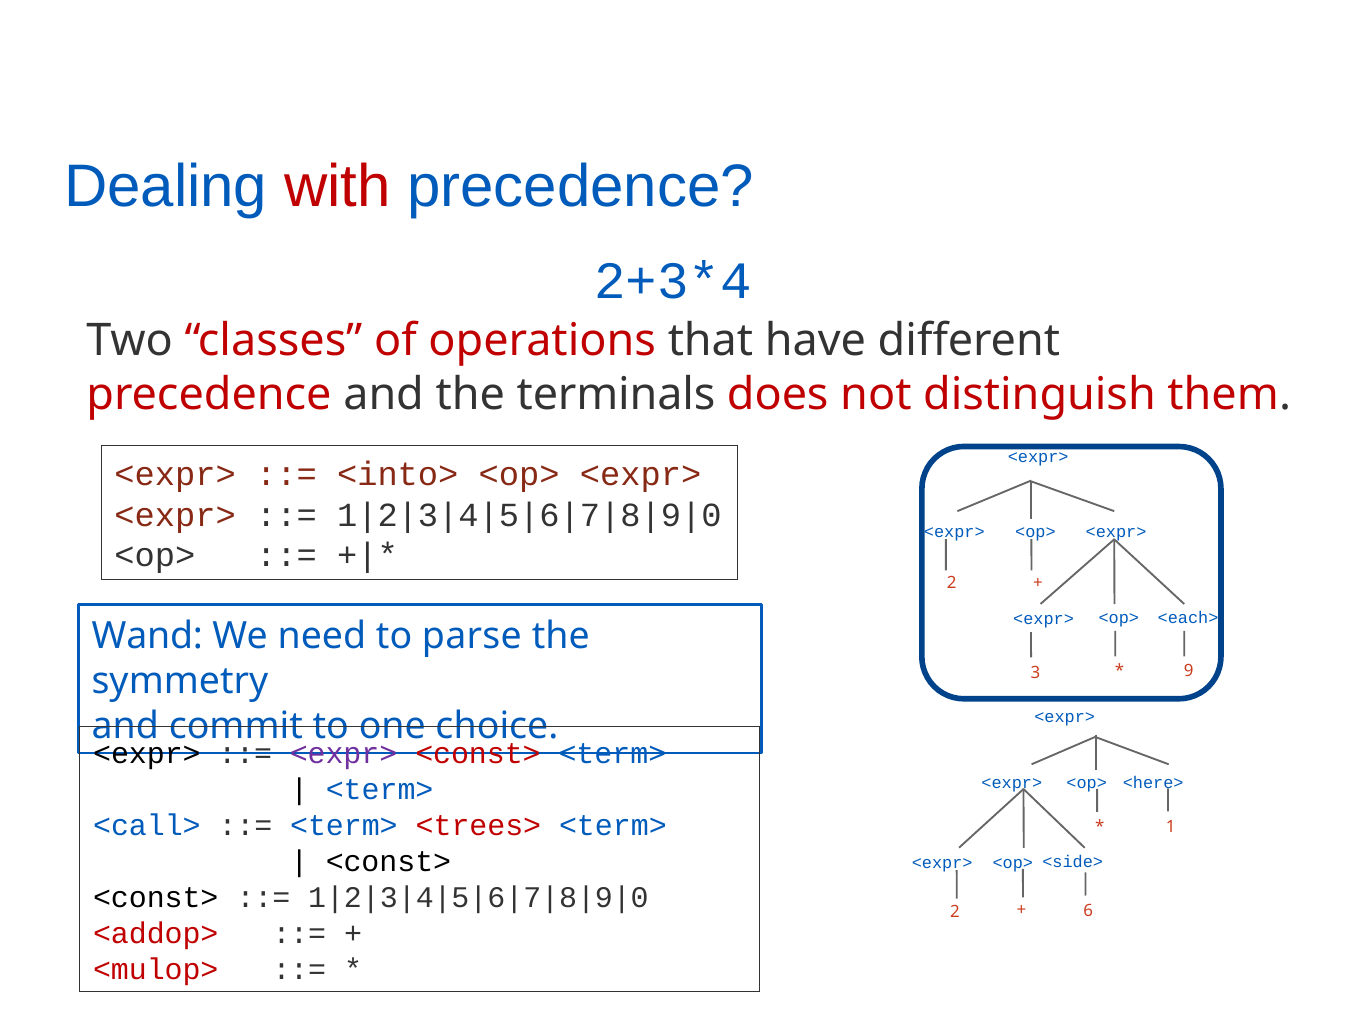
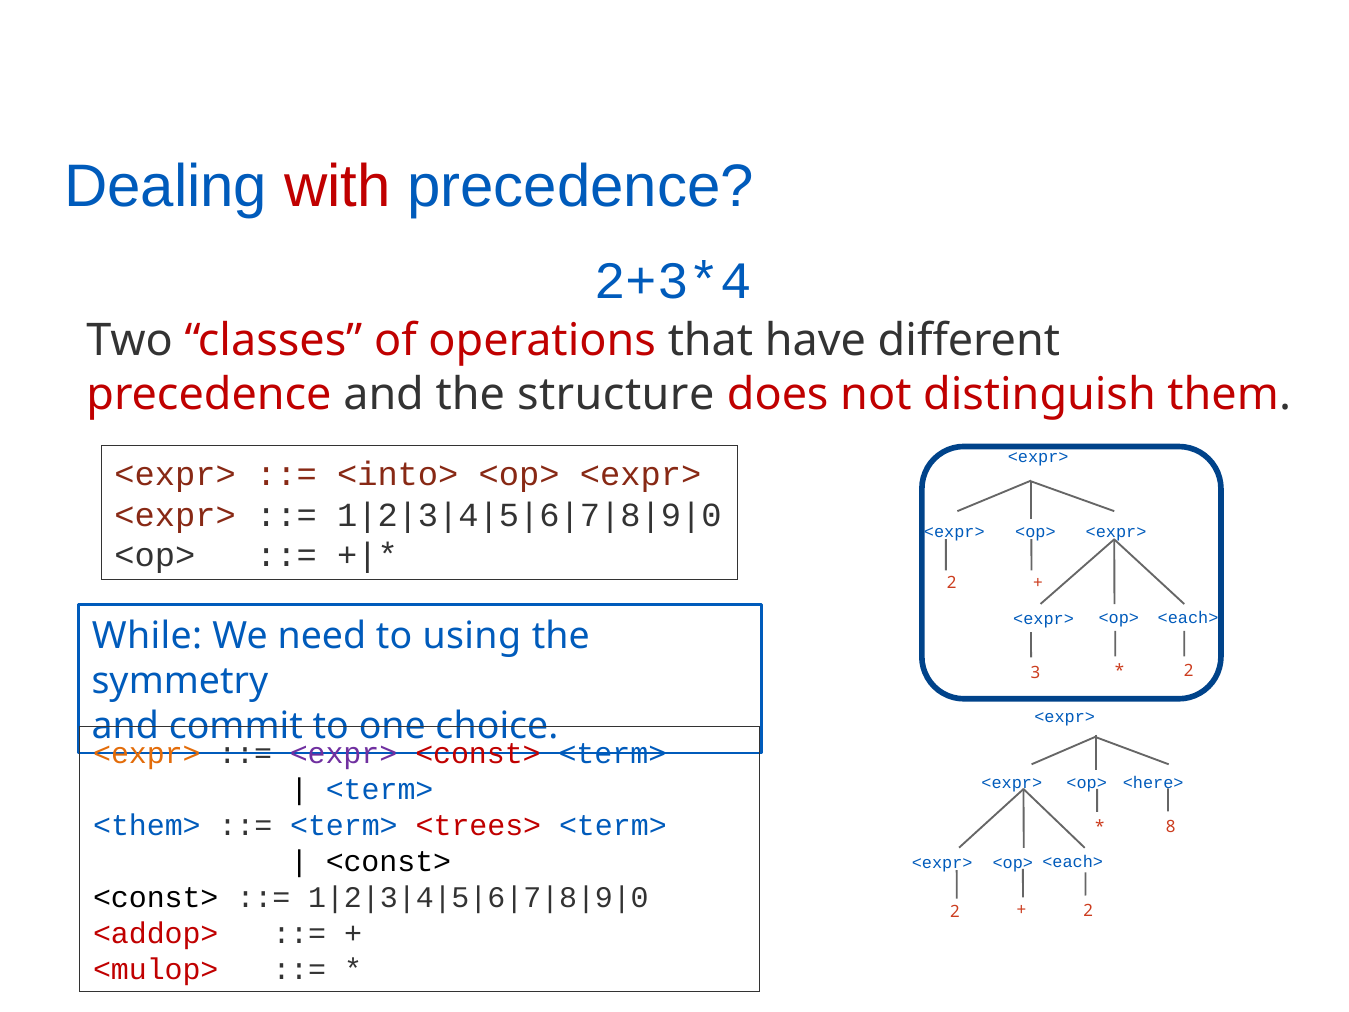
terminals: terminals -> structure
Wand: Wand -> While
parse: parse -> using
9 at (1189, 671): 9 -> 2
<expr> at (147, 753) colour: black -> orange
<call>: <call> -> <them>
1: 1 -> 8
<side> at (1073, 862): <side> -> <each>
2 6: 6 -> 2
